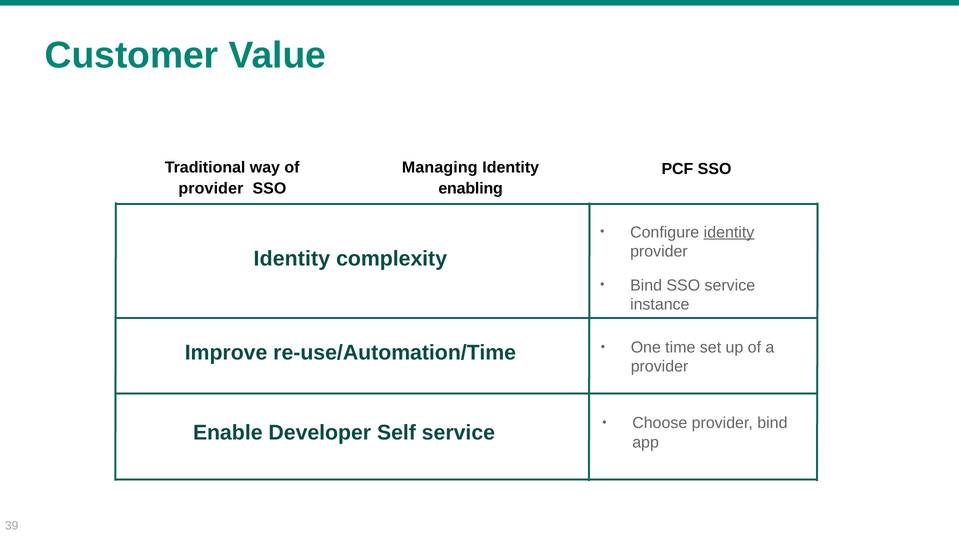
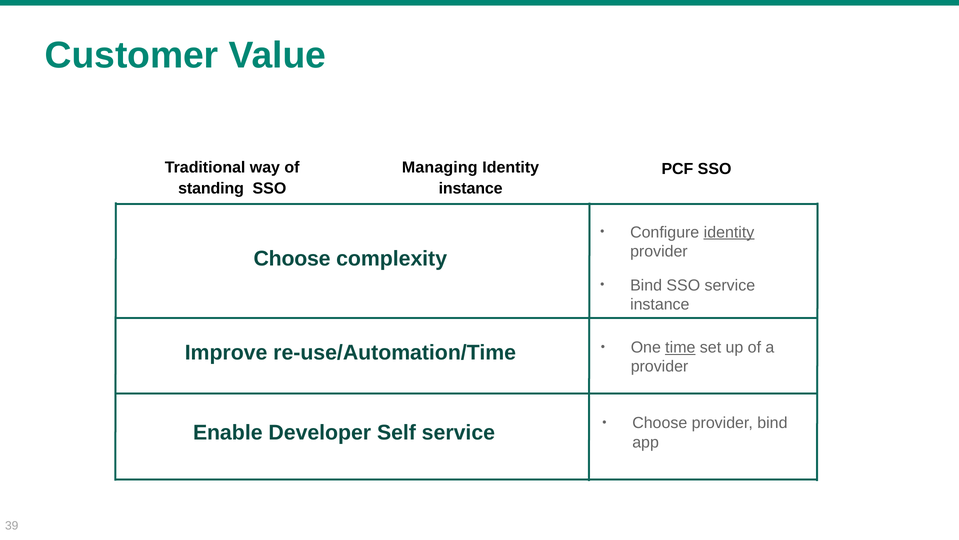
provider at (211, 188): provider -> standing
enabling at (471, 188): enabling -> instance
Identity at (292, 258): Identity -> Choose
time underline: none -> present
